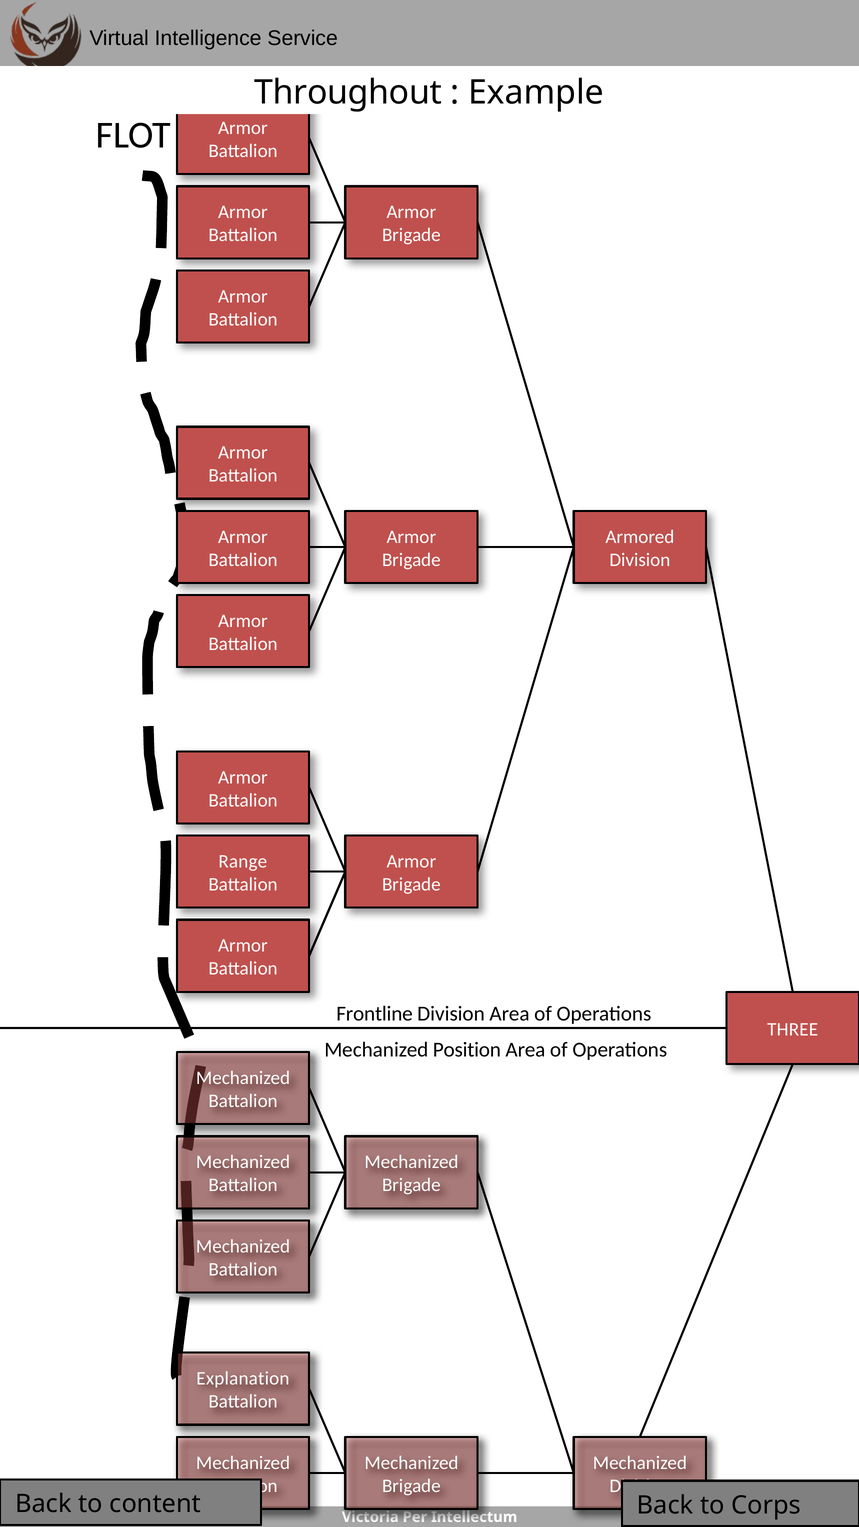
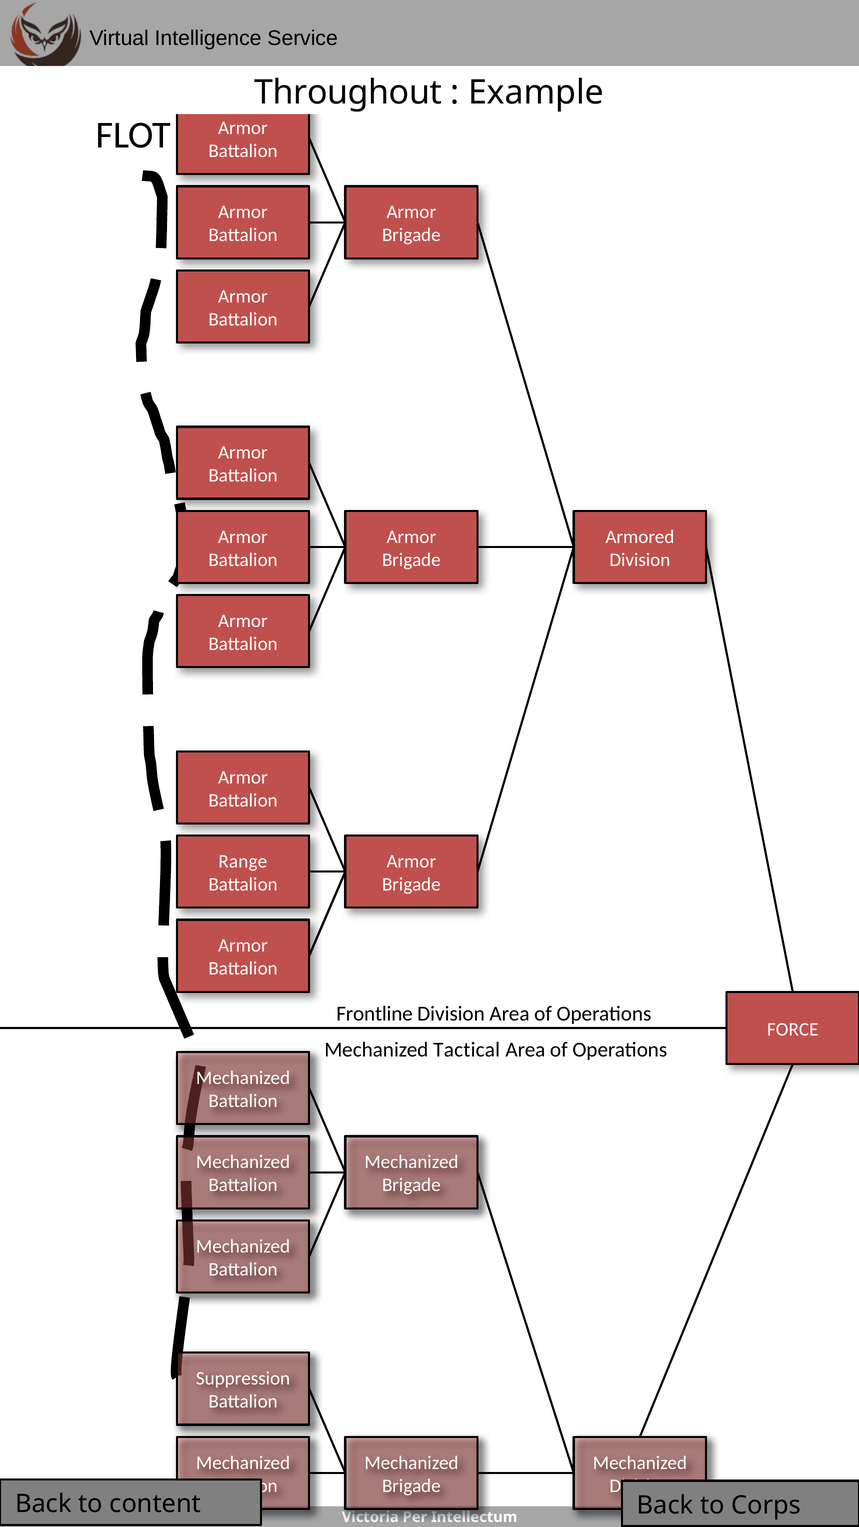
THREE: THREE -> FORCE
Position: Position -> Tactical
Explanation: Explanation -> Suppression
